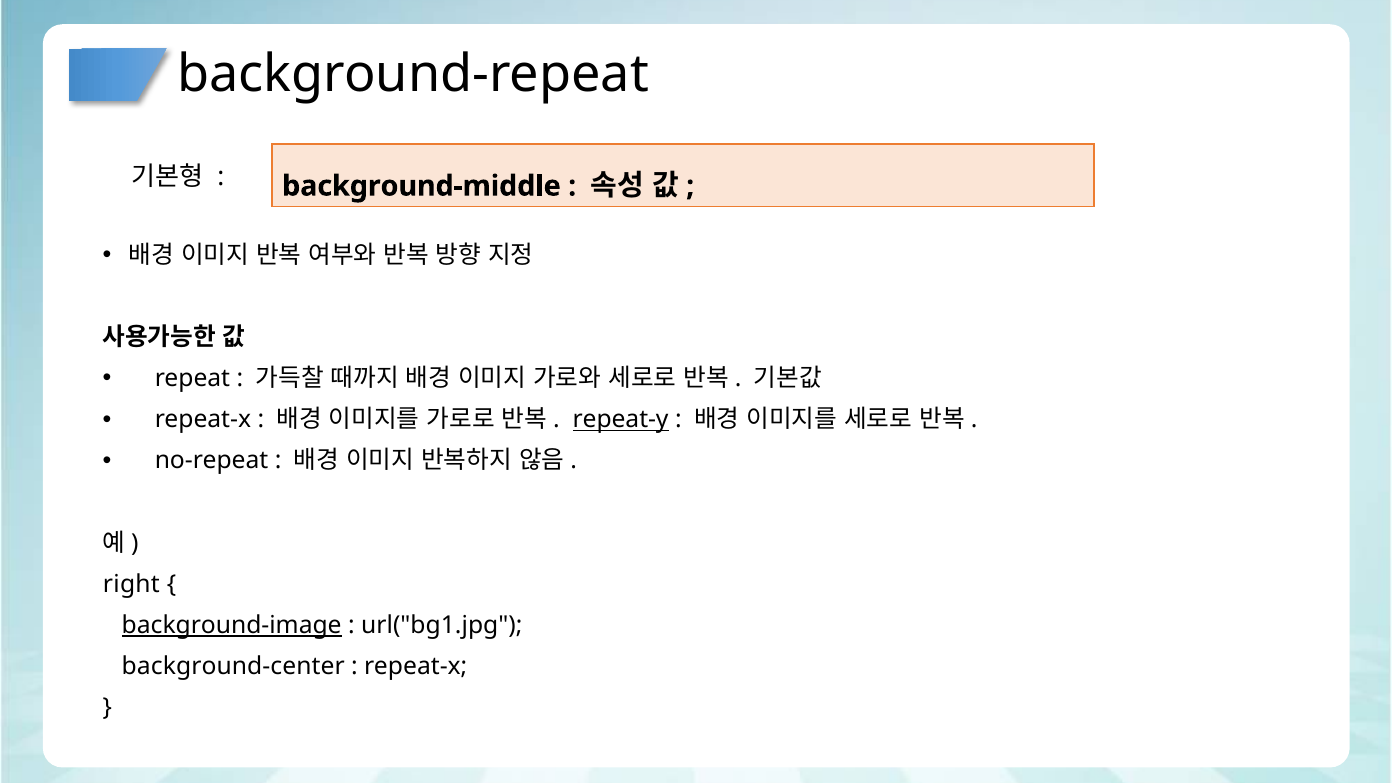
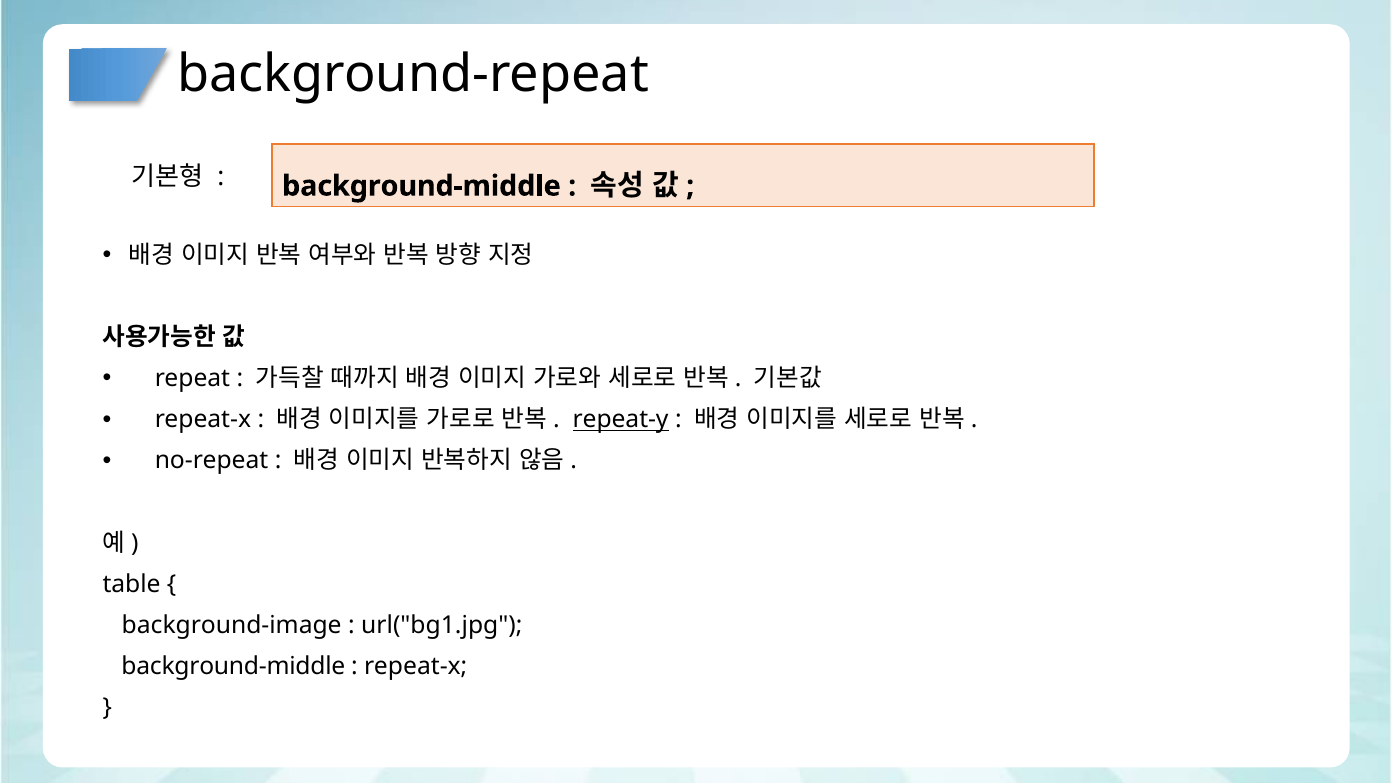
right: right -> table
background-image underline: present -> none
background-center at (233, 667): background-center -> background-middle
